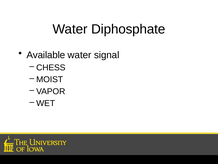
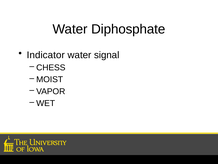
Available: Available -> Indicator
